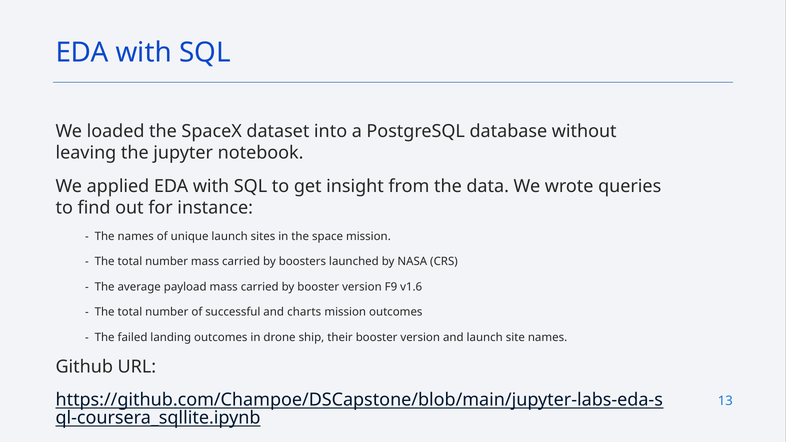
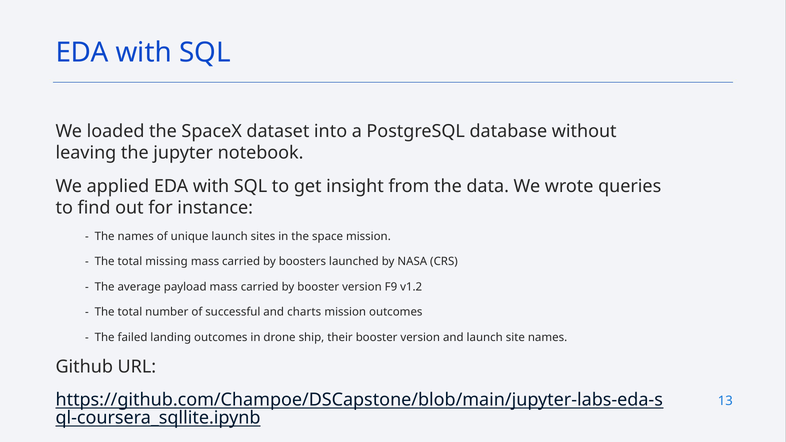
number at (167, 262): number -> missing
v1.6: v1.6 -> v1.2
